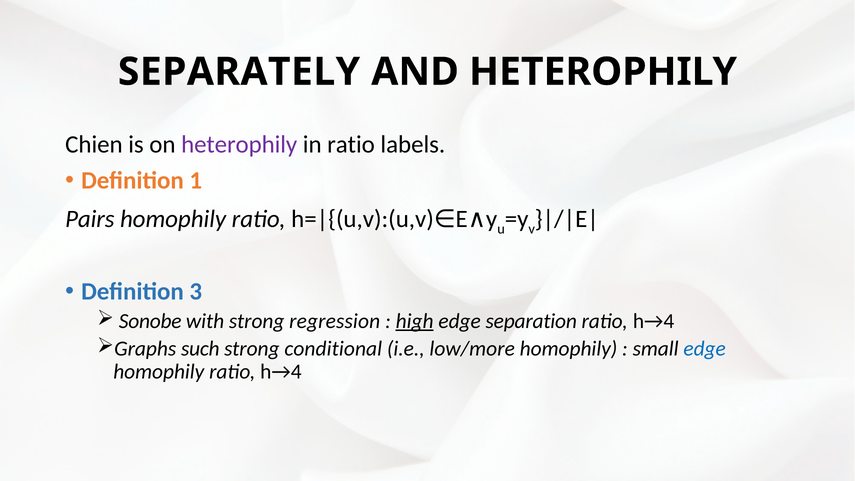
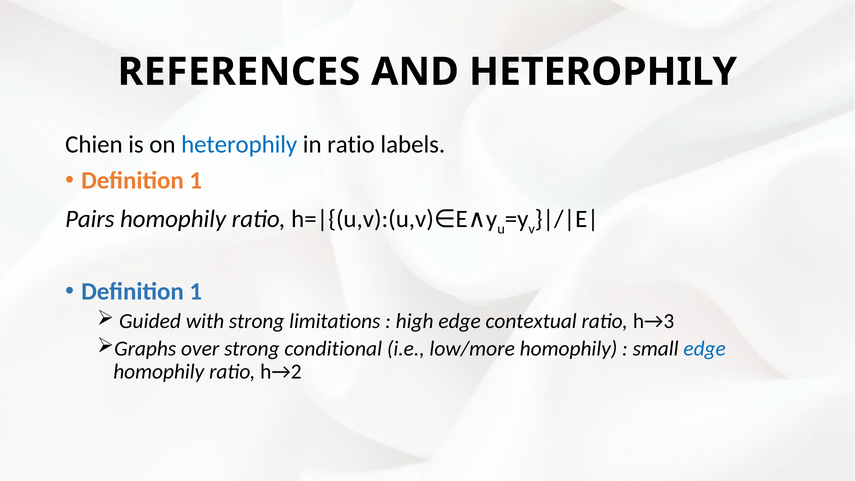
SEPARATELY: SEPARATELY -> REFERENCES
heterophily at (239, 145) colour: purple -> blue
3 at (196, 292): 3 -> 1
Sonobe: Sonobe -> Guided
regression: regression -> limitations
high underline: present -> none
separation: separation -> contextual
h→4 at (654, 321): h→4 -> h→3
such: such -> over
homophily ratio h→4: h→4 -> h→2
